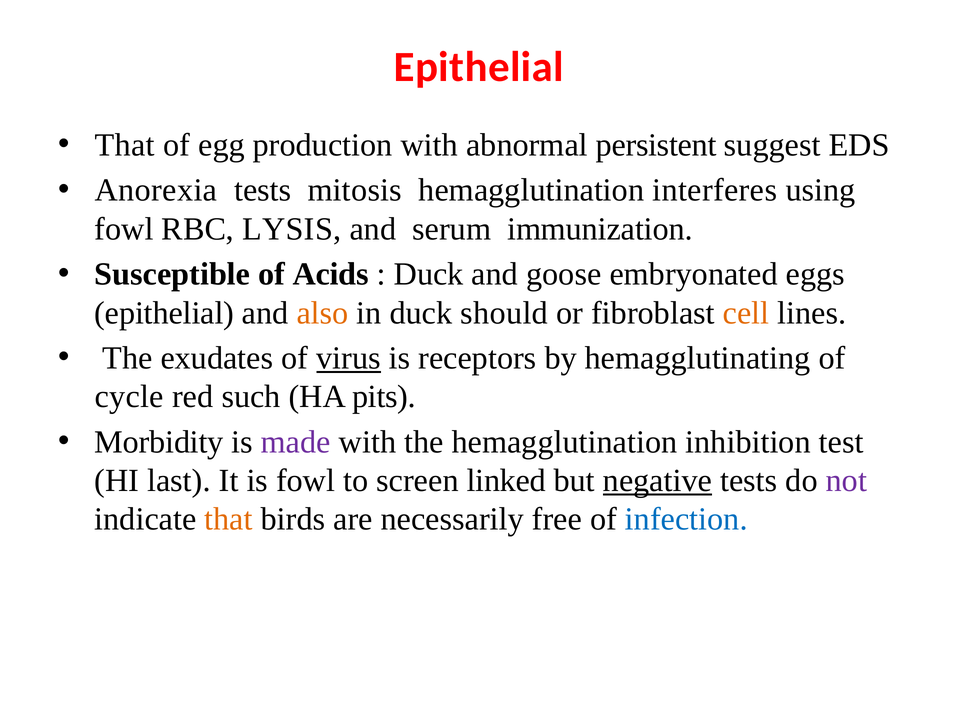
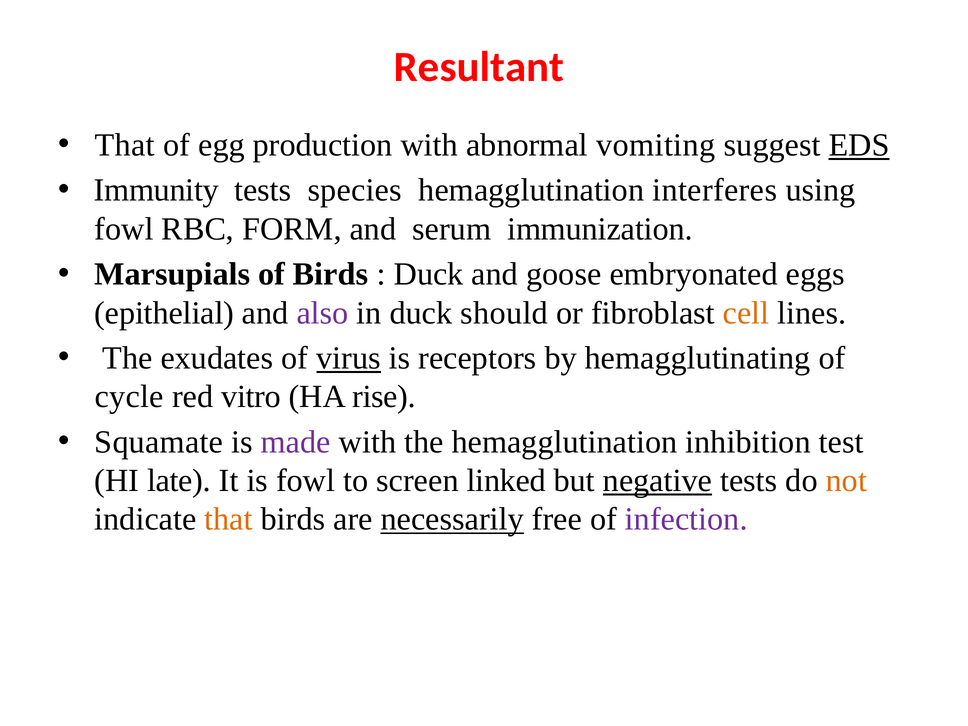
Epithelial at (479, 67): Epithelial -> Resultant
persistent: persistent -> vomiting
EDS underline: none -> present
Anorexia: Anorexia -> Immunity
mitosis: mitosis -> species
LYSIS: LYSIS -> FORM
Susceptible: Susceptible -> Marsupials
of Acids: Acids -> Birds
also colour: orange -> purple
such: such -> vitro
pits: pits -> rise
Morbidity: Morbidity -> Squamate
last: last -> late
not colour: purple -> orange
necessarily underline: none -> present
infection colour: blue -> purple
